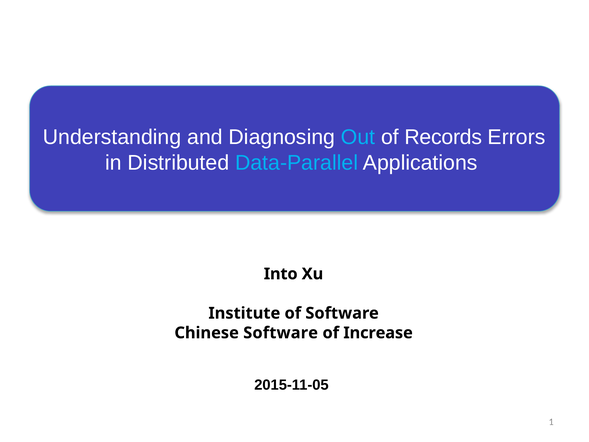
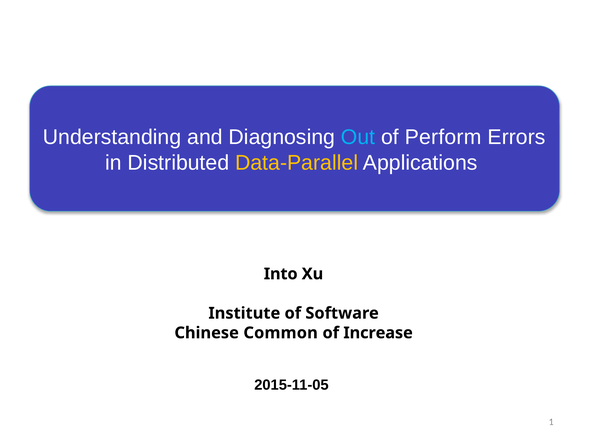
Records: Records -> Perform
Data-Parallel colour: light blue -> yellow
Chinese Software: Software -> Common
